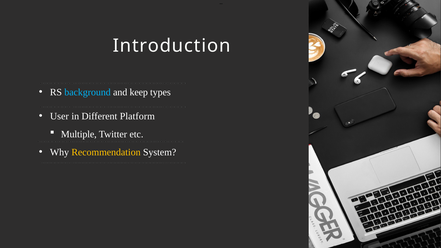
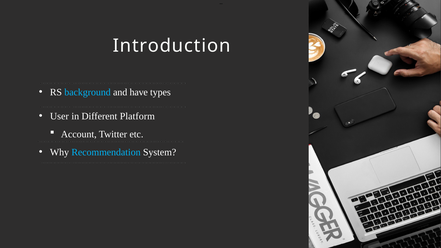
keep: keep -> have
Multiple: Multiple -> Account
Recommendation colour: yellow -> light blue
